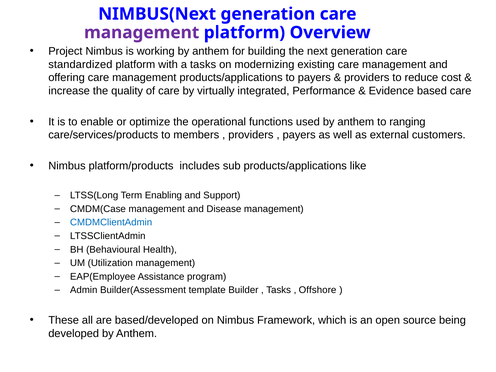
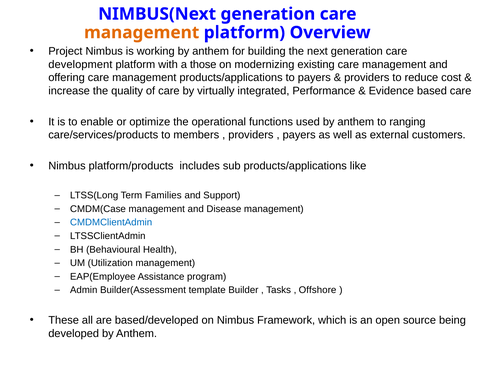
management at (142, 33) colour: purple -> orange
standardized: standardized -> development
a tasks: tasks -> those
Enabling: Enabling -> Families
